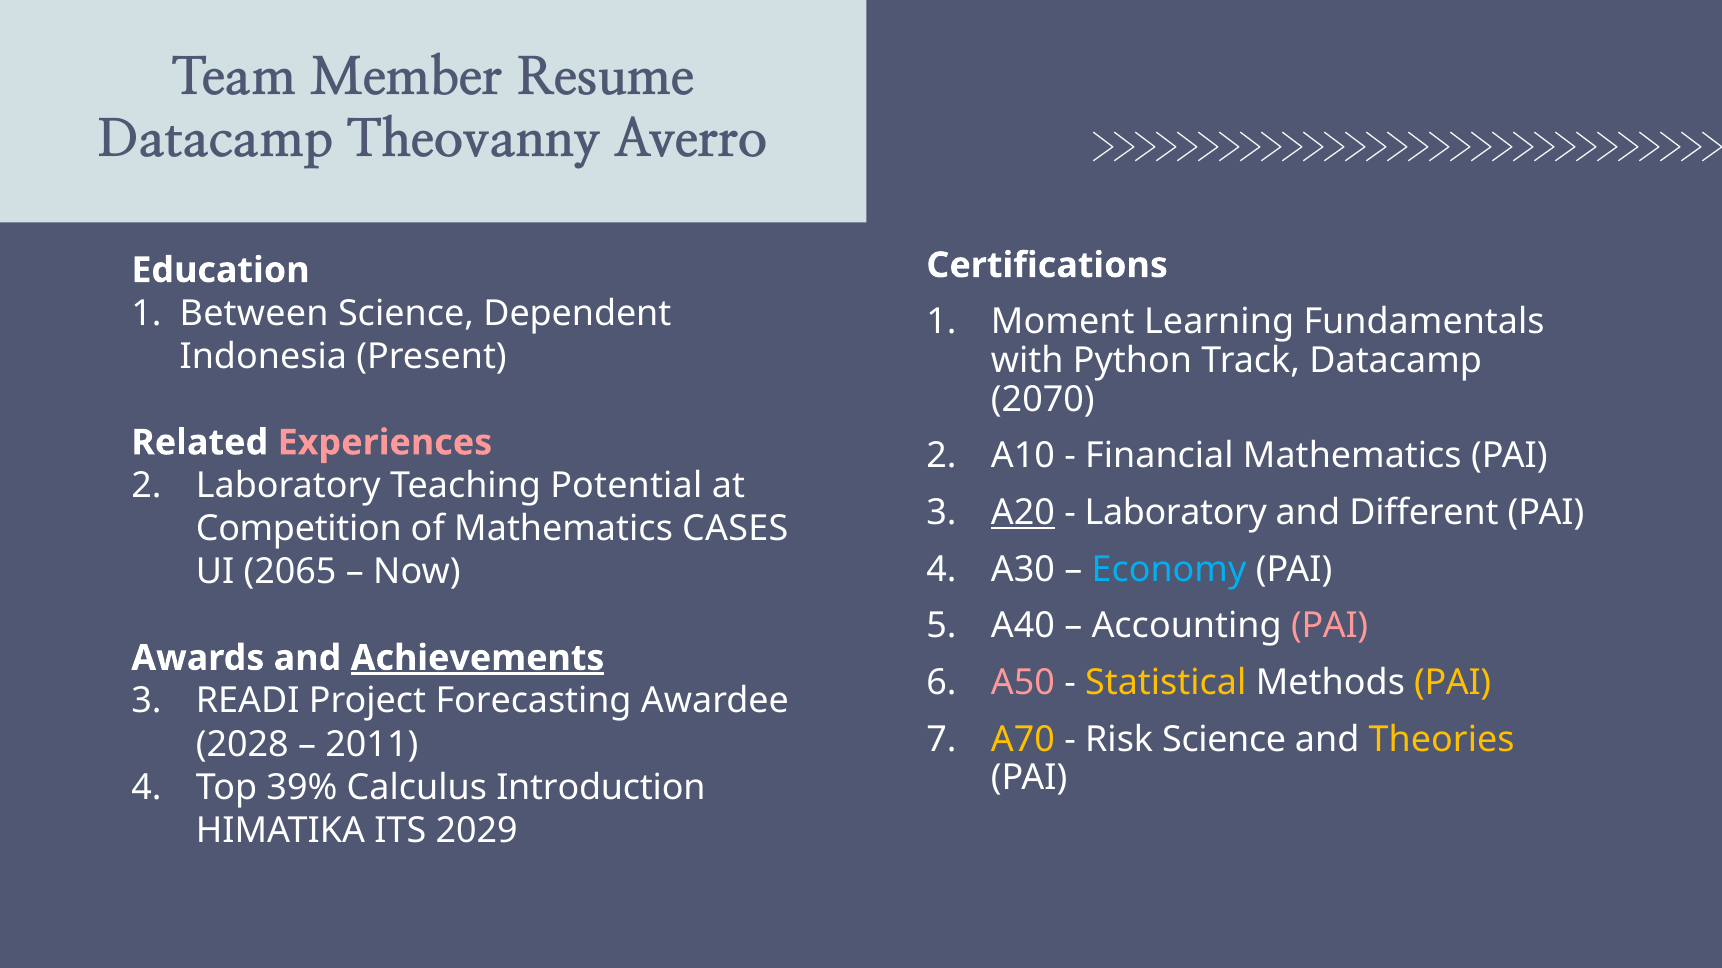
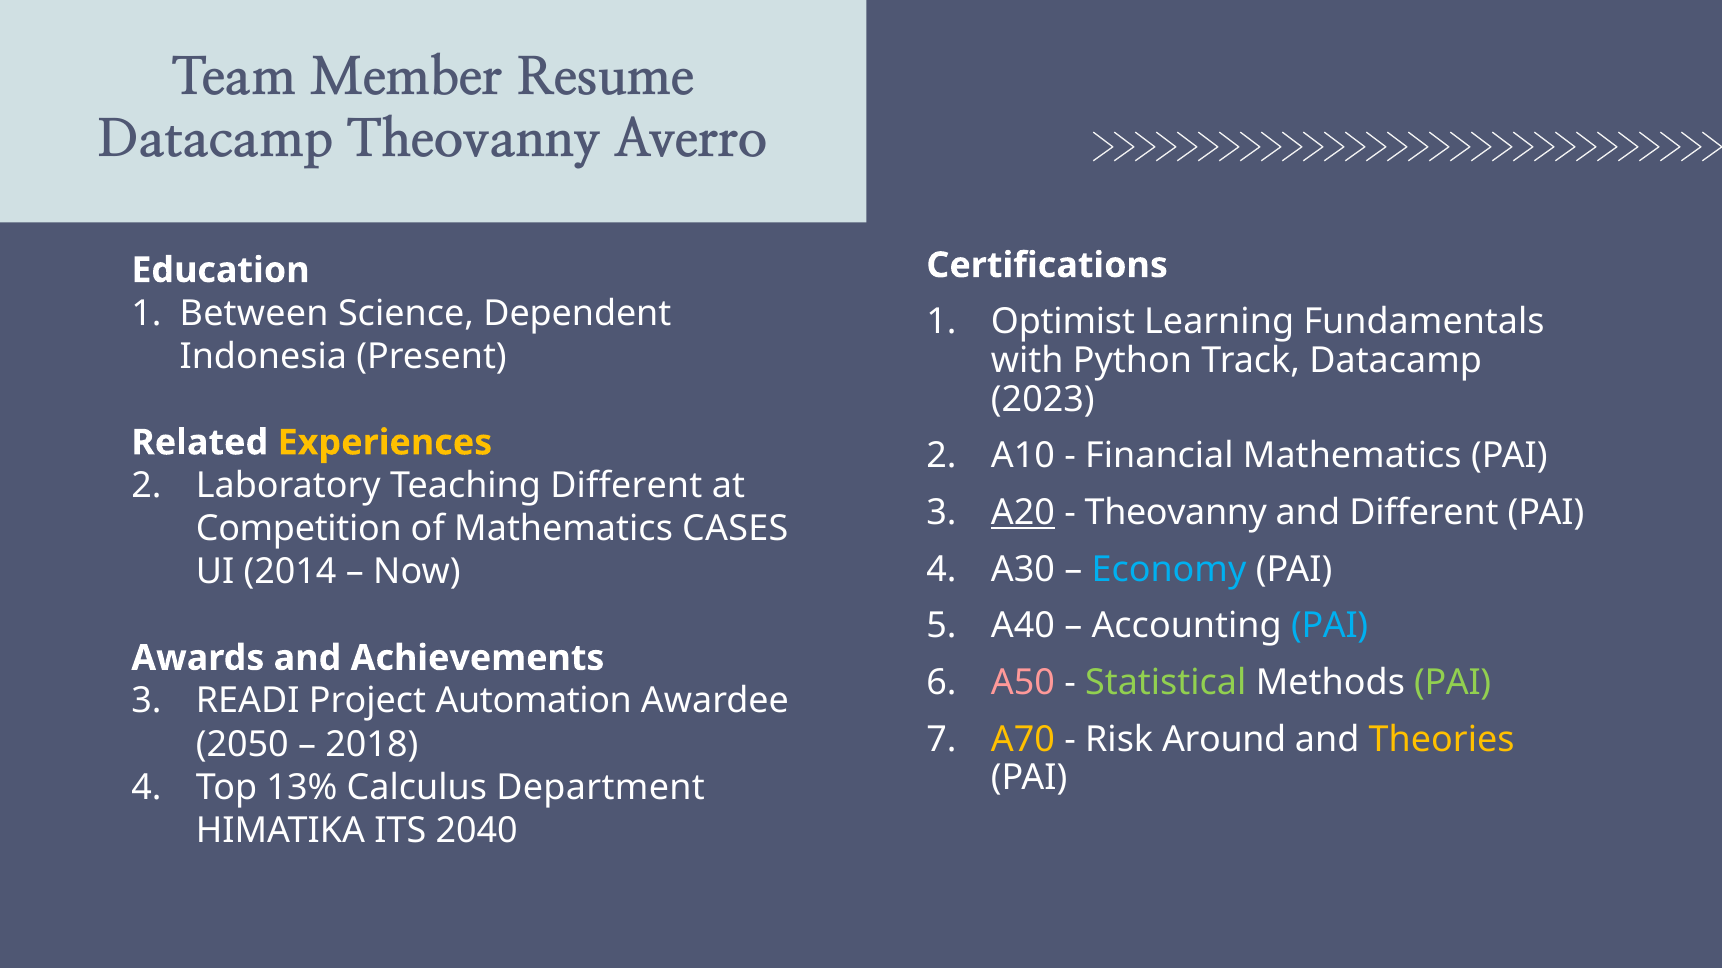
Moment: Moment -> Optimist
2070: 2070 -> 2023
Experiences colour: pink -> yellow
Teaching Potential: Potential -> Different
Laboratory at (1176, 513): Laboratory -> Theovanny
2065: 2065 -> 2014
PAI at (1330, 626) colour: pink -> light blue
Achievements underline: present -> none
Statistical colour: yellow -> light green
PAI at (1453, 683) colour: yellow -> light green
Forecasting: Forecasting -> Automation
Risk Science: Science -> Around
2028: 2028 -> 2050
2011: 2011 -> 2018
39%: 39% -> 13%
Introduction: Introduction -> Department
2029: 2029 -> 2040
